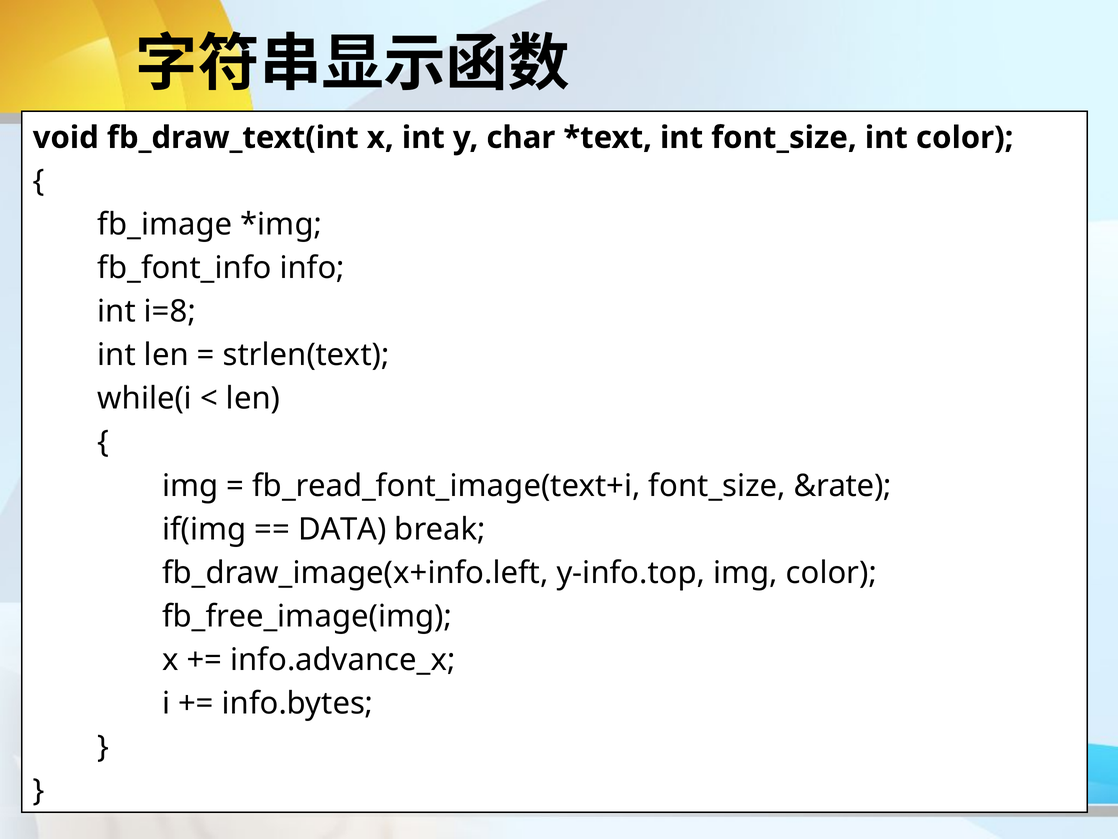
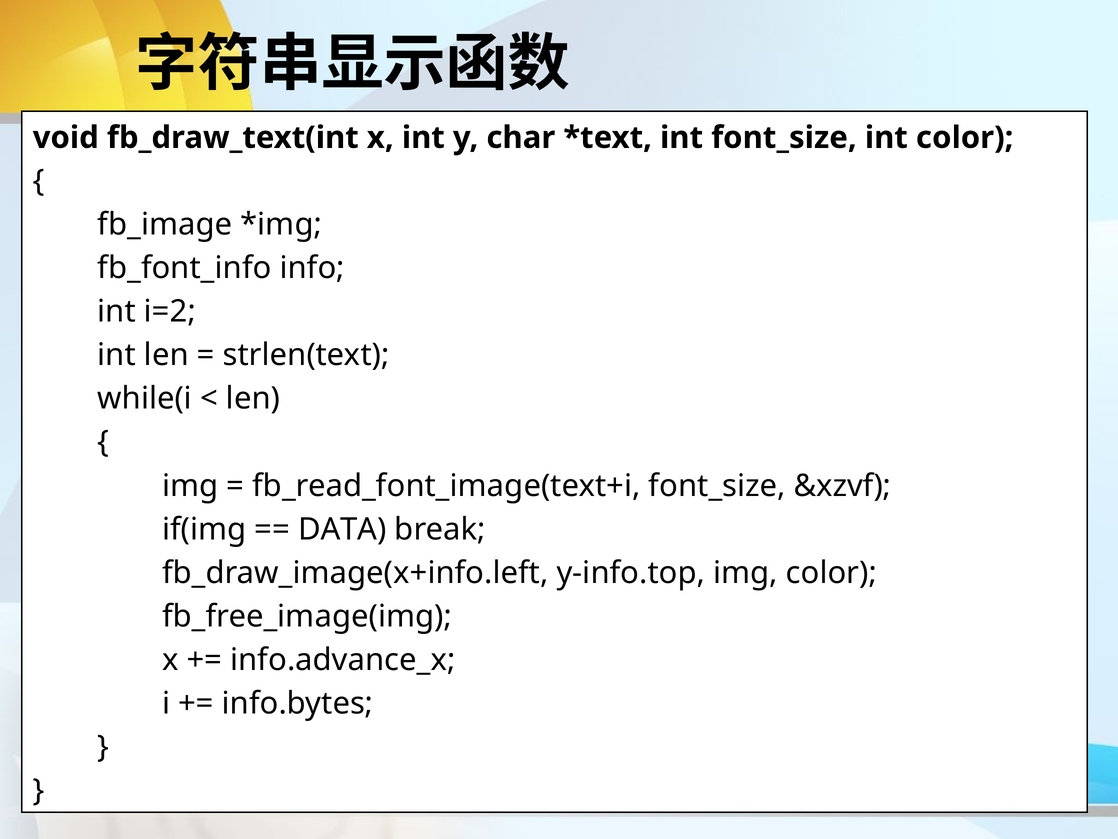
i=8: i=8 -> i=2
&rate: &rate -> &xzvf
